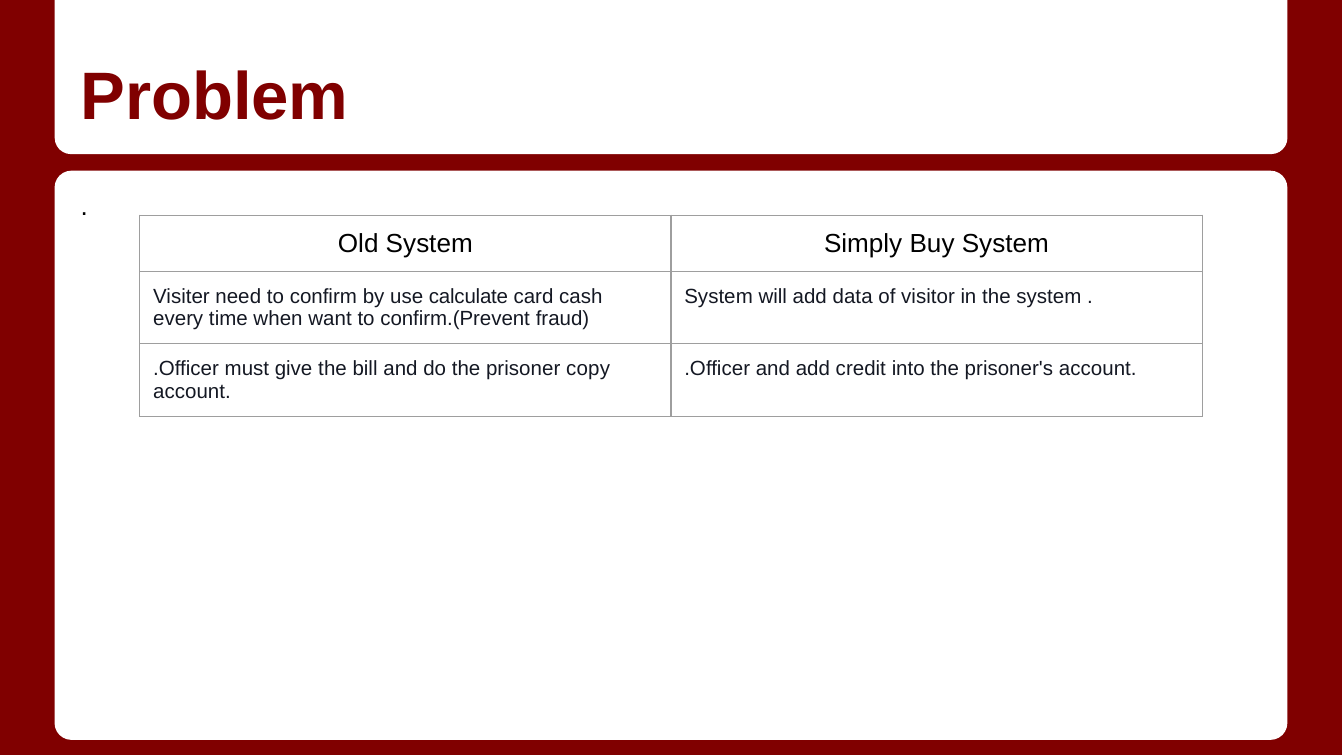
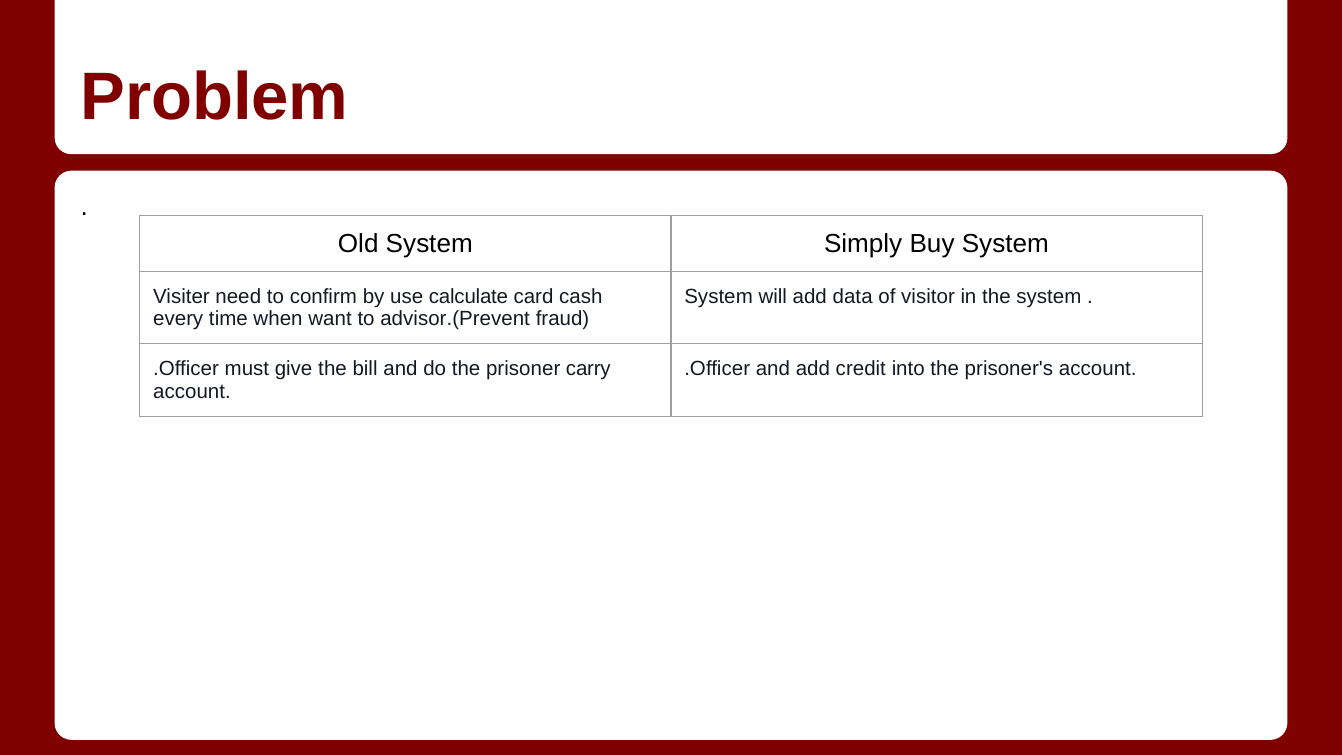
confirm.(Prevent: confirm.(Prevent -> advisor.(Prevent
copy: copy -> carry
